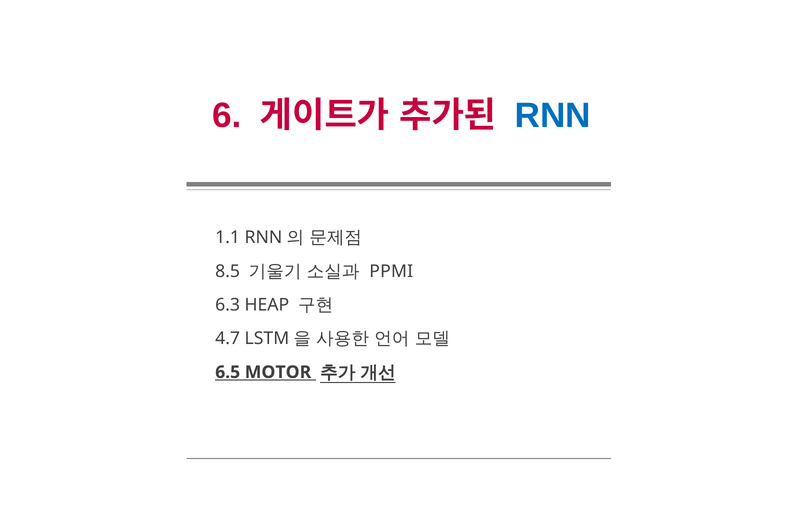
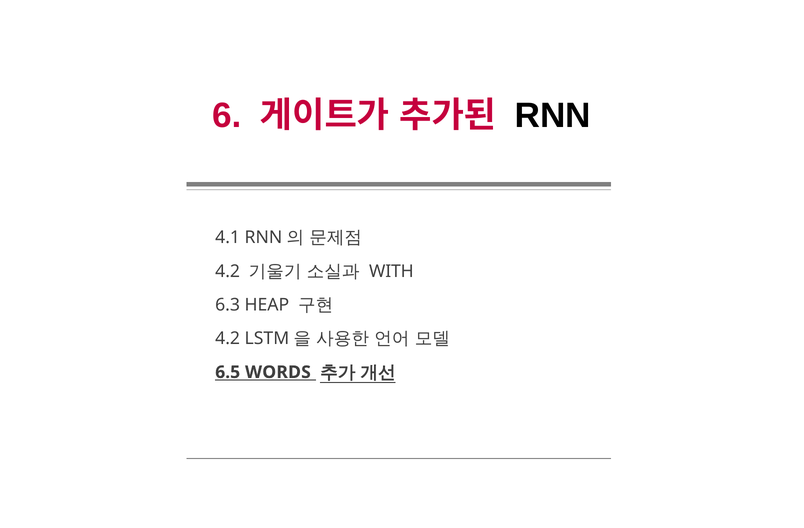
RNN colour: blue -> black
1.1: 1.1 -> 4.1
8.5 at (228, 271): 8.5 -> 4.2
PPMI: PPMI -> WITH
4.7 at (228, 339): 4.7 -> 4.2
MOTOR: MOTOR -> WORDS
